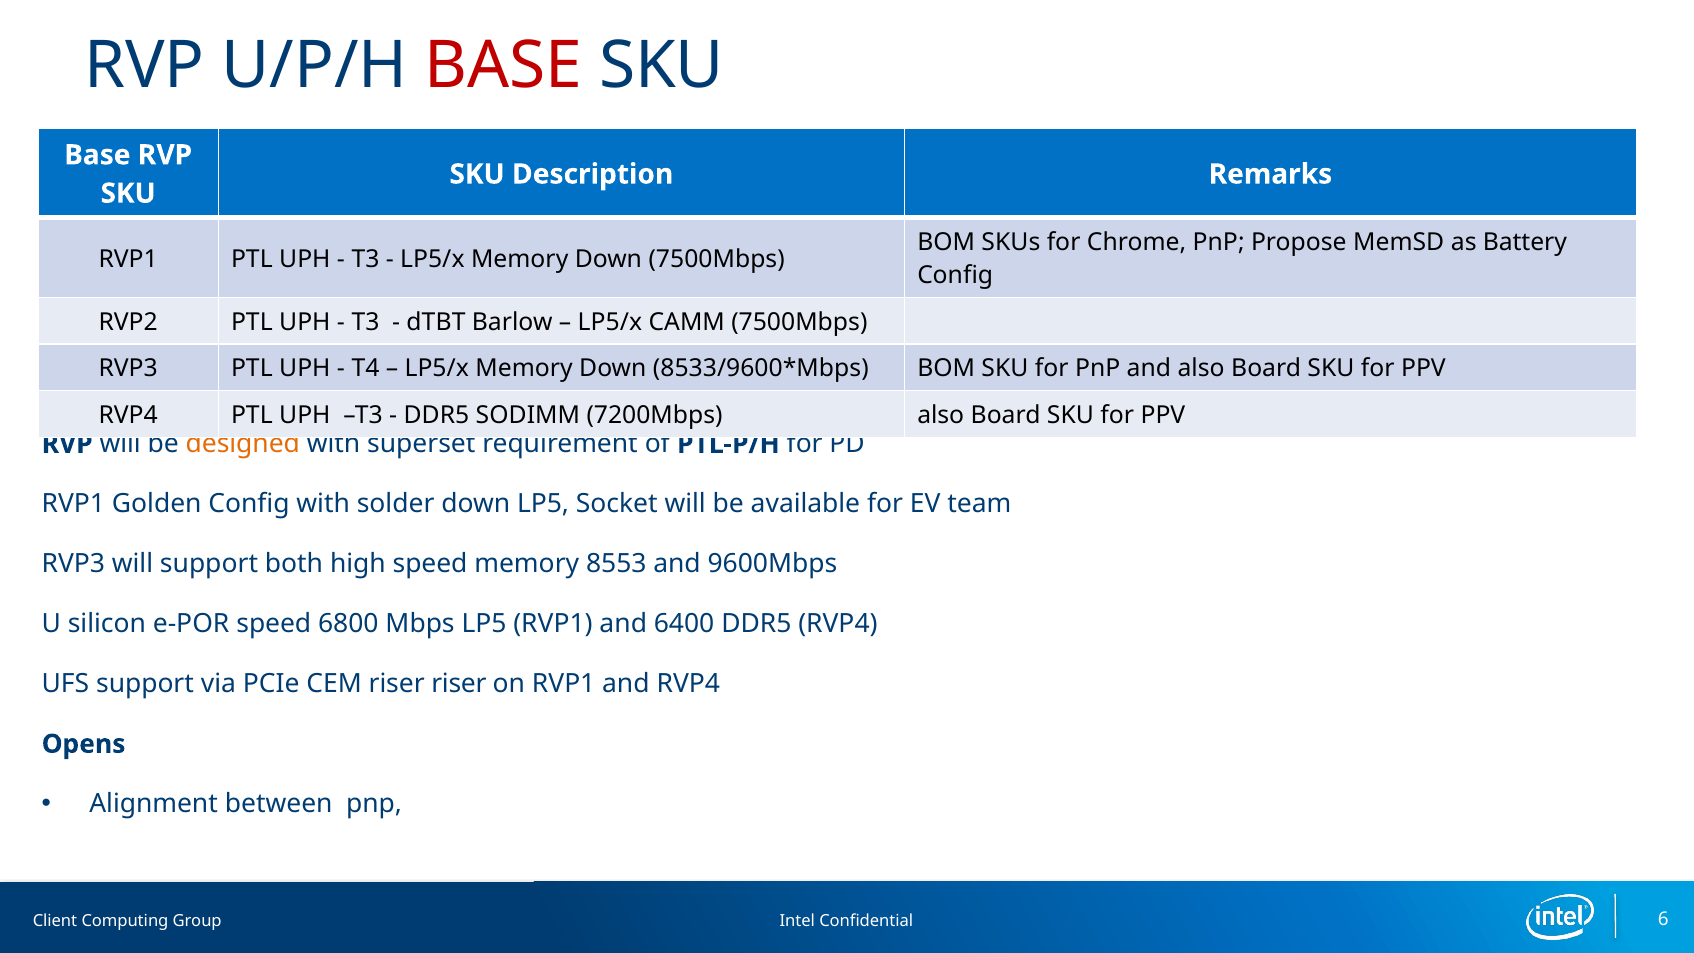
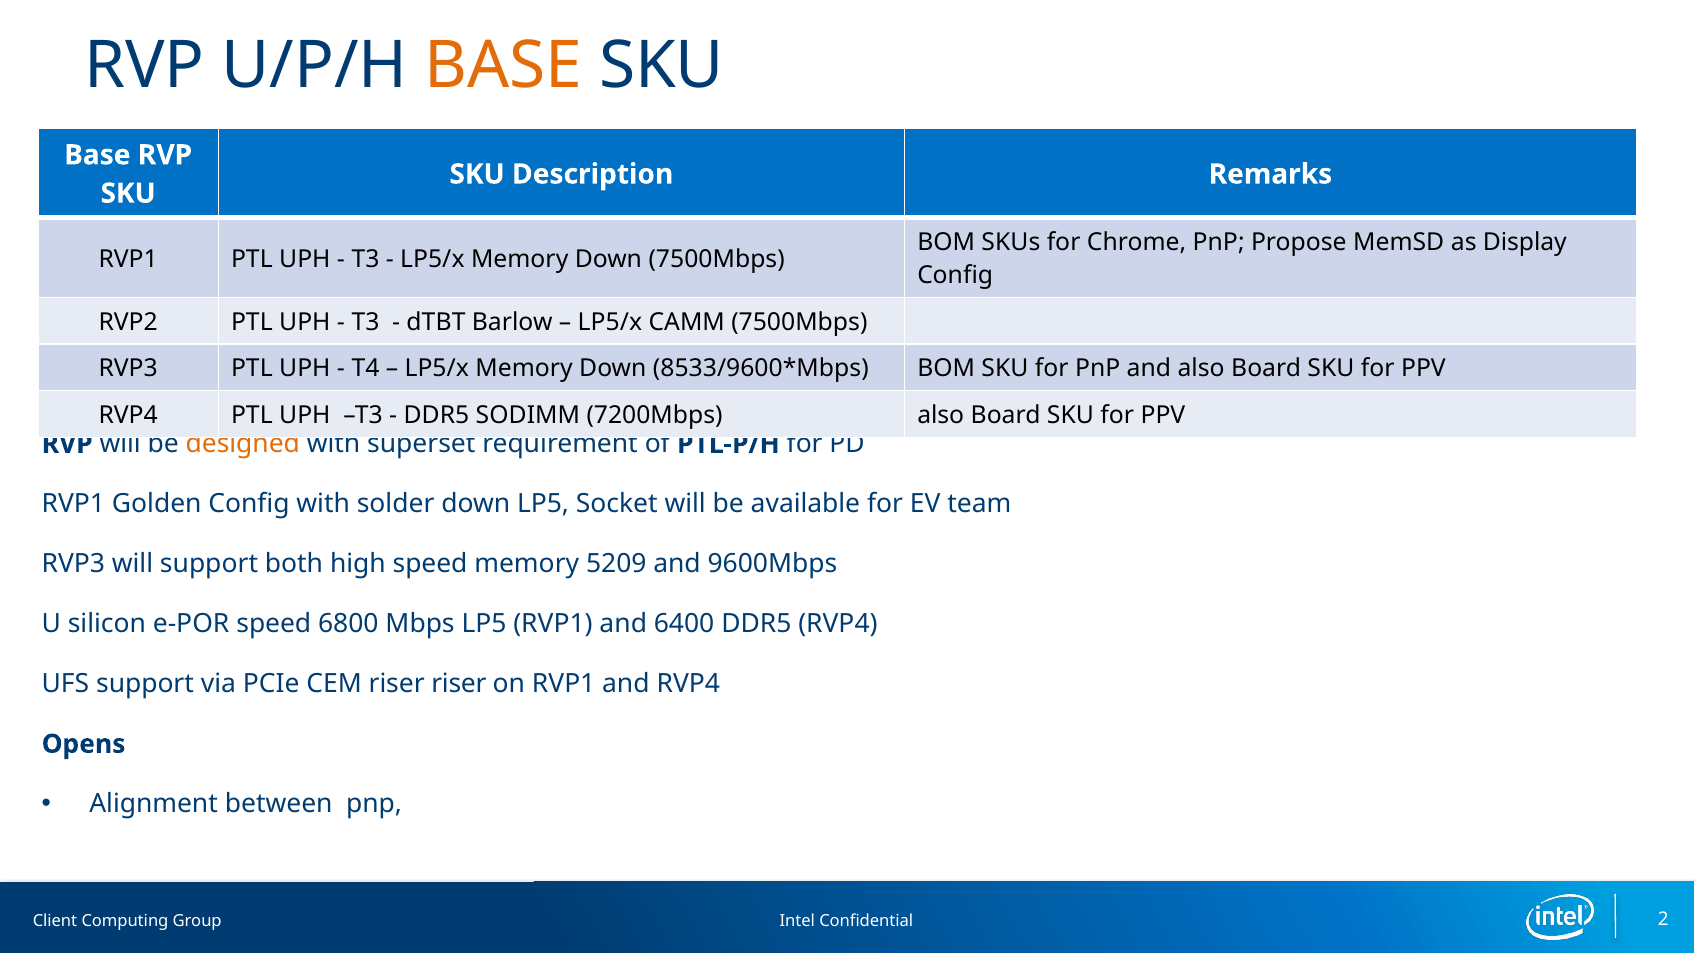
BASE at (503, 66) colour: red -> orange
Battery: Battery -> Display
8553: 8553 -> 5209
6: 6 -> 2
